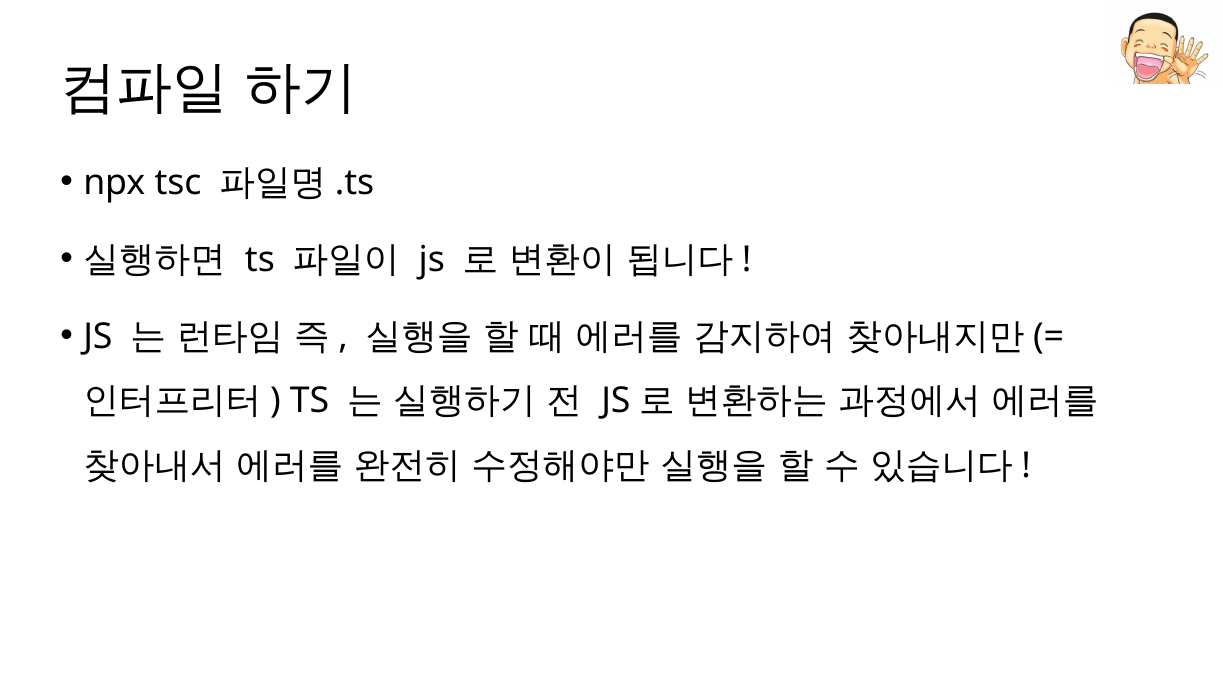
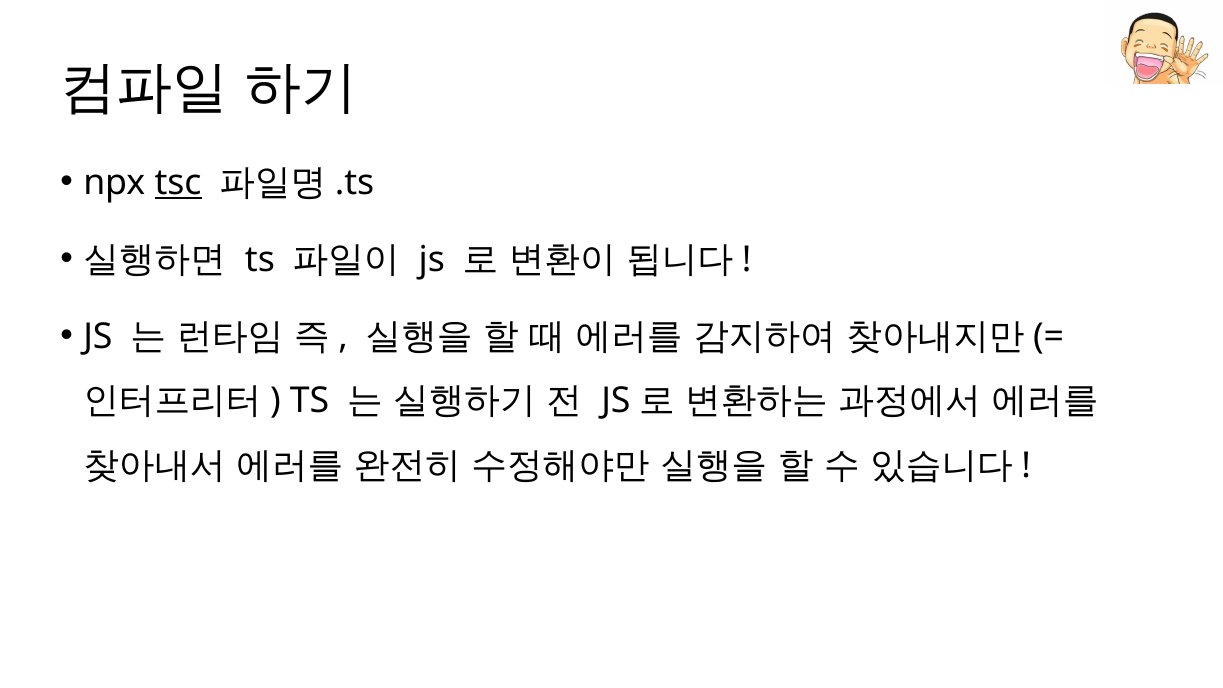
tsc underline: none -> present
